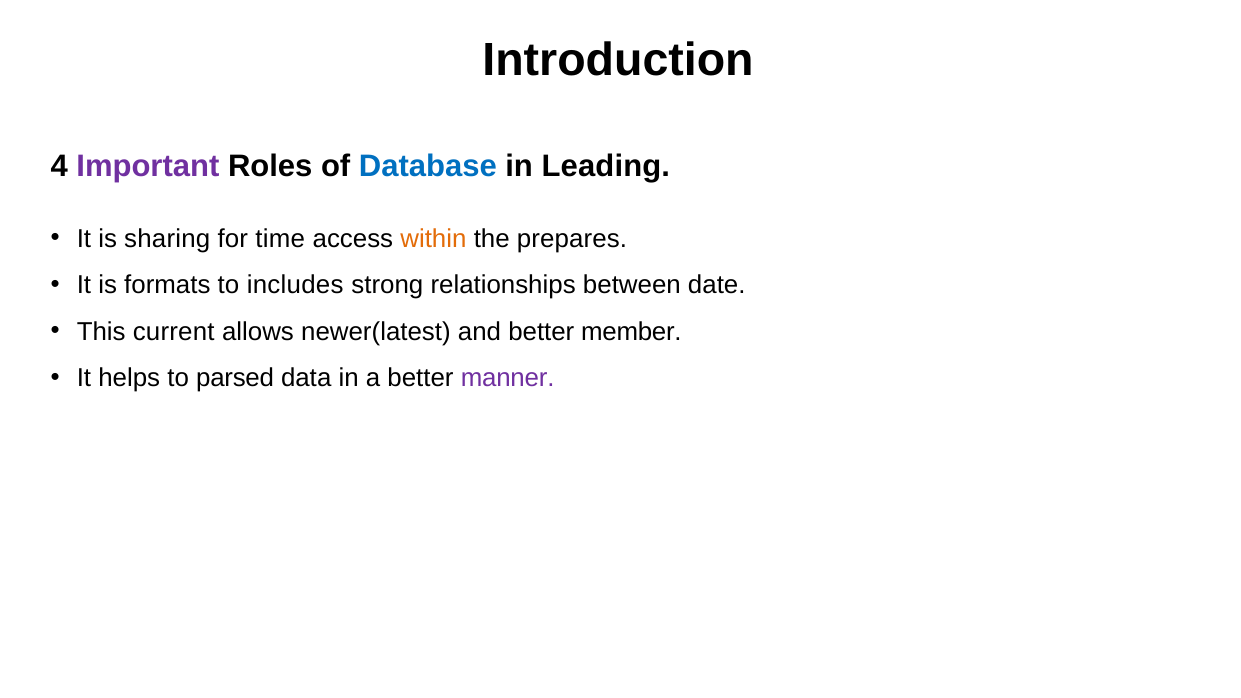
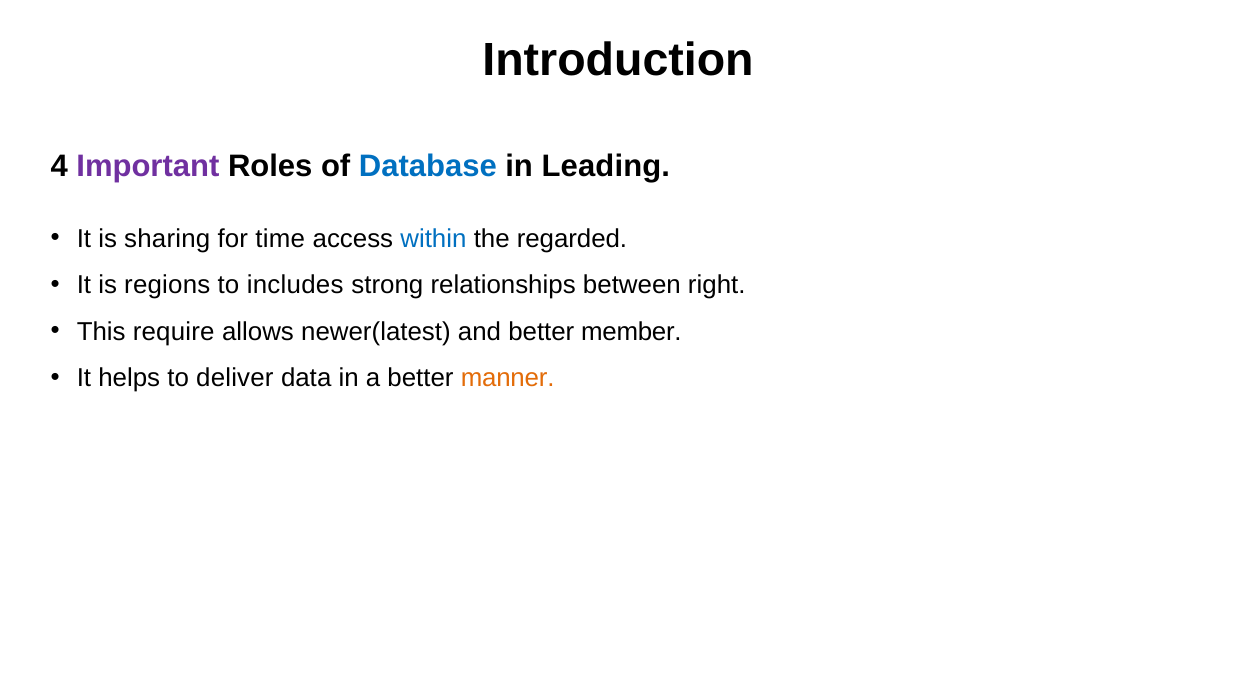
within colour: orange -> blue
prepares: prepares -> regarded
formats: formats -> regions
date: date -> right
current: current -> require
parsed: parsed -> deliver
manner colour: purple -> orange
